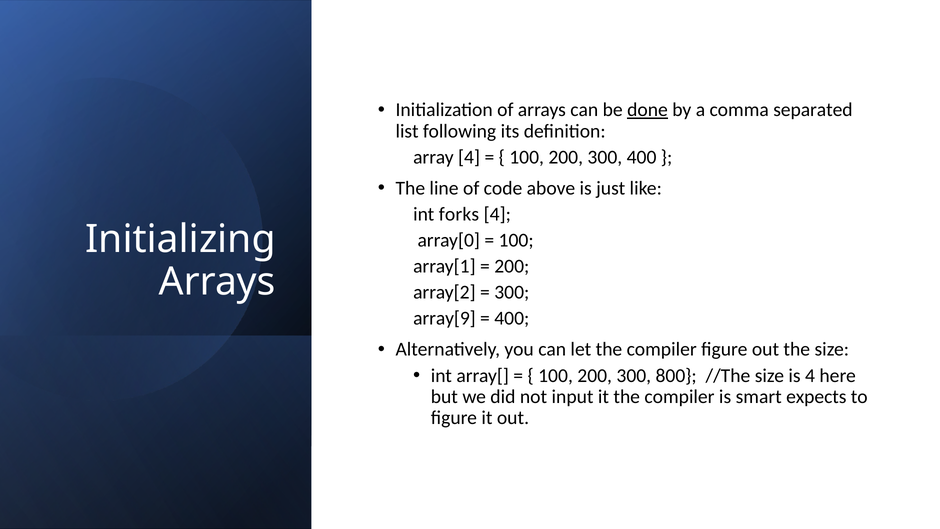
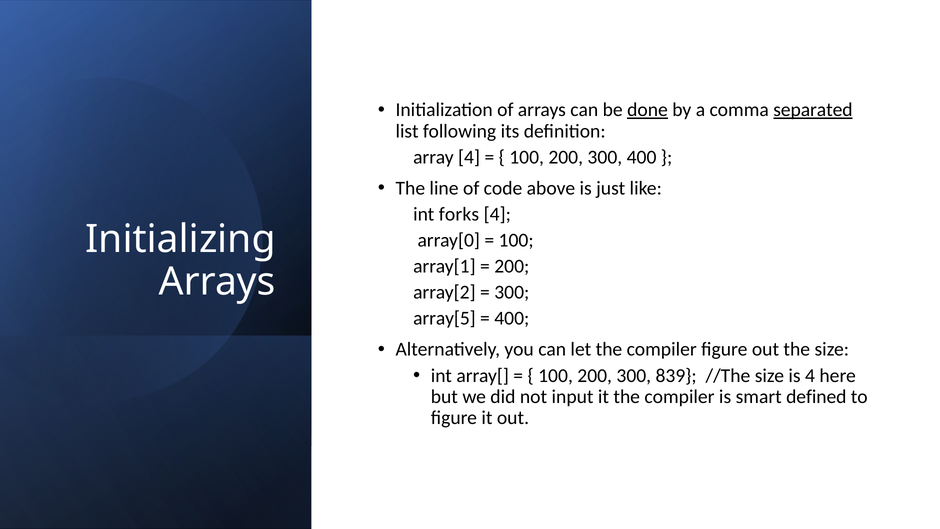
separated underline: none -> present
array[9: array[9 -> array[5
800: 800 -> 839
expects: expects -> defined
